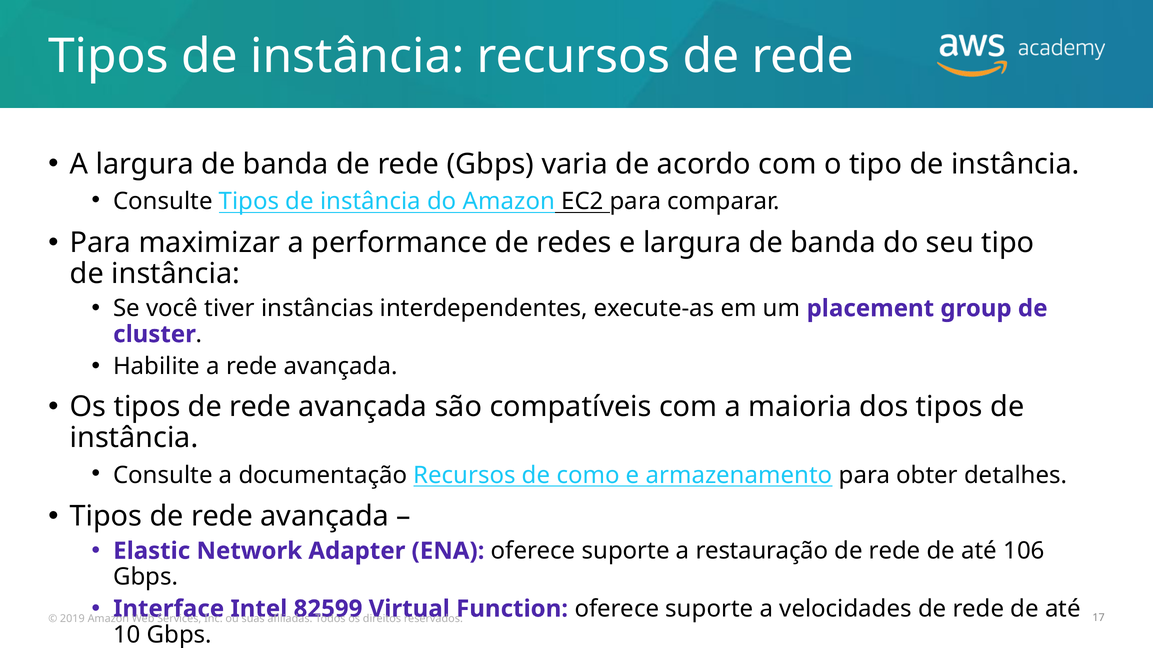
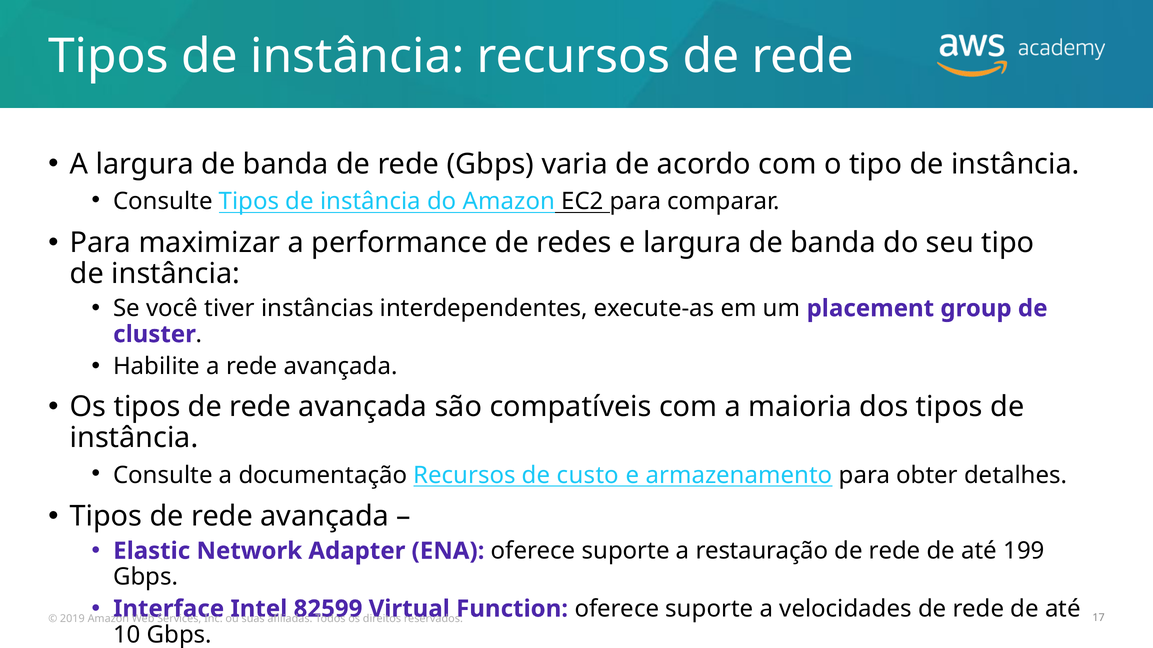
como: como -> custo
106: 106 -> 199
